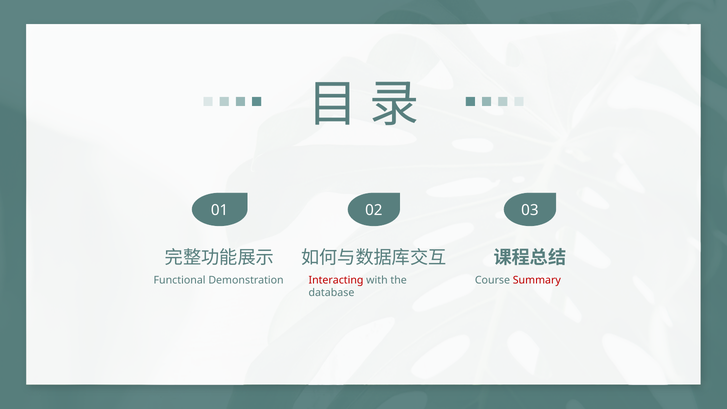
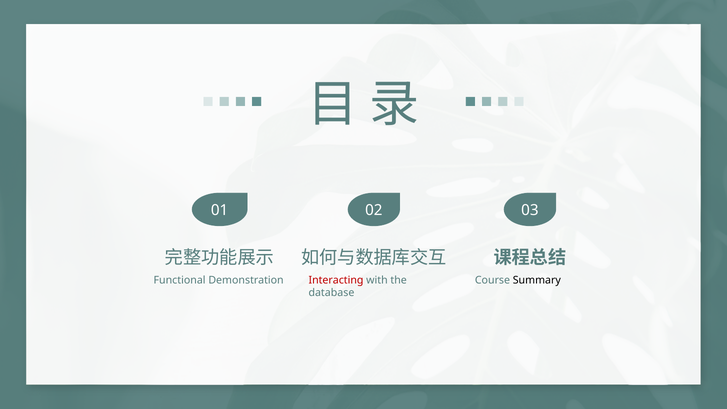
Summary colour: red -> black
